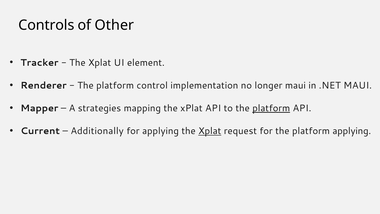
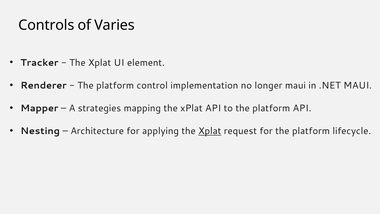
Other: Other -> Varies
platform at (271, 108) underline: present -> none
Current: Current -> Nesting
Additionally: Additionally -> Architecture
platform applying: applying -> lifecycle
